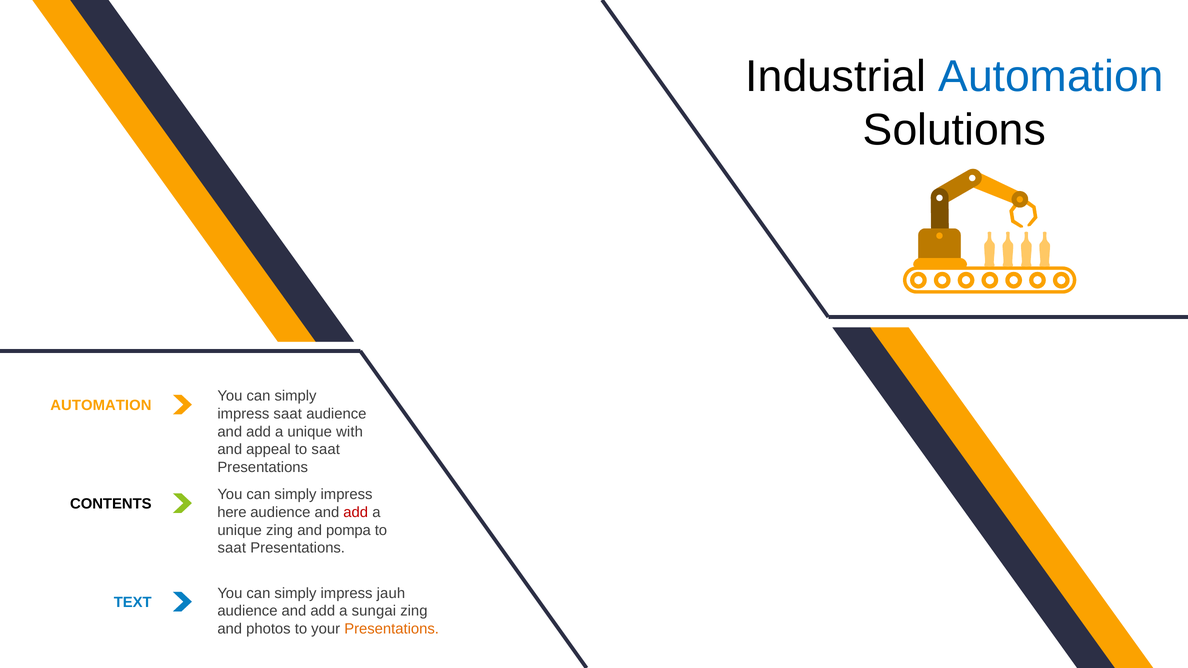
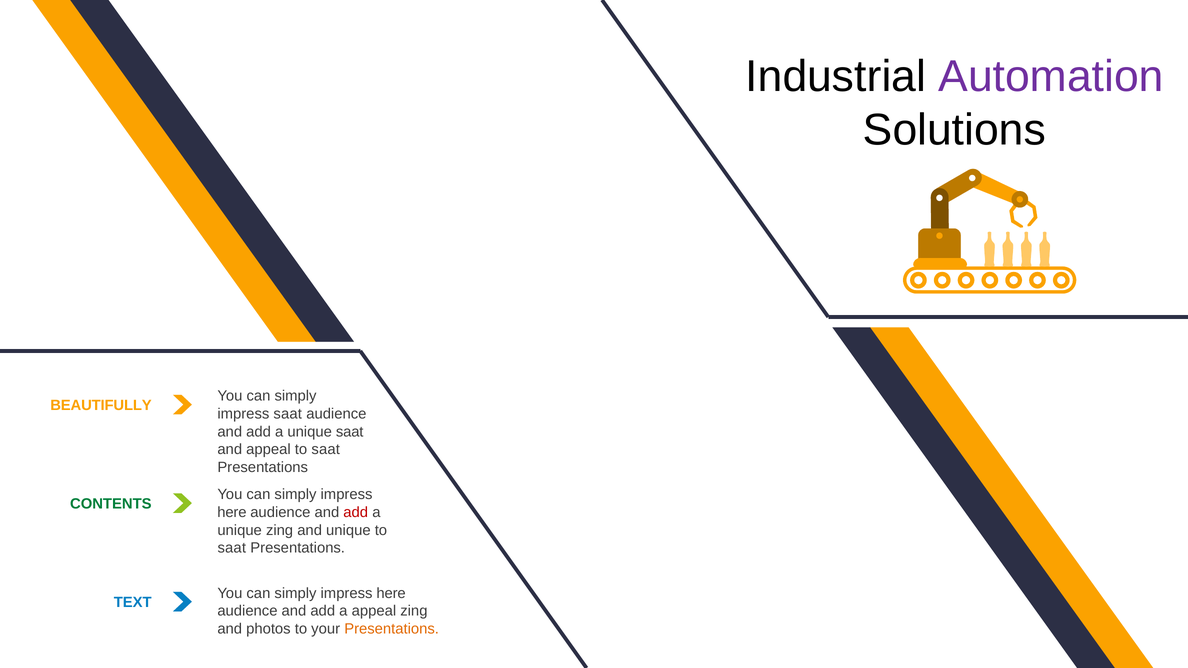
Automation at (1051, 76) colour: blue -> purple
AUTOMATION at (101, 405): AUTOMATION -> BEAUTIFULLY
unique with: with -> saat
CONTENTS colour: black -> green
and pompa: pompa -> unique
jauh at (391, 593): jauh -> here
a sungai: sungai -> appeal
